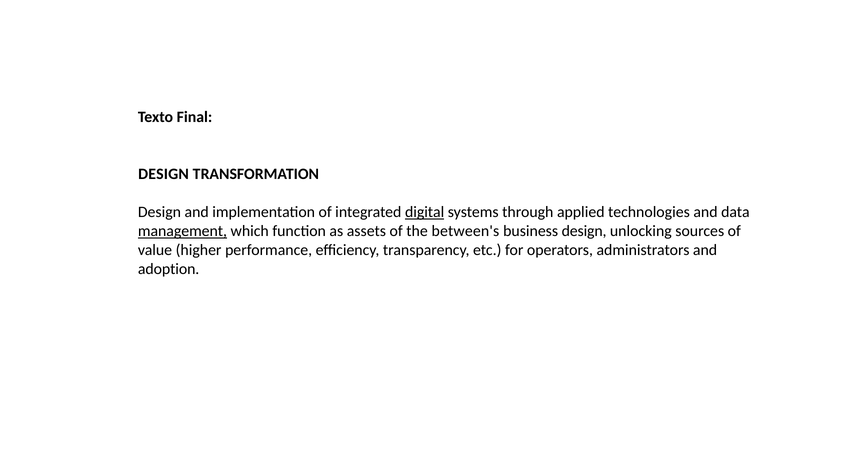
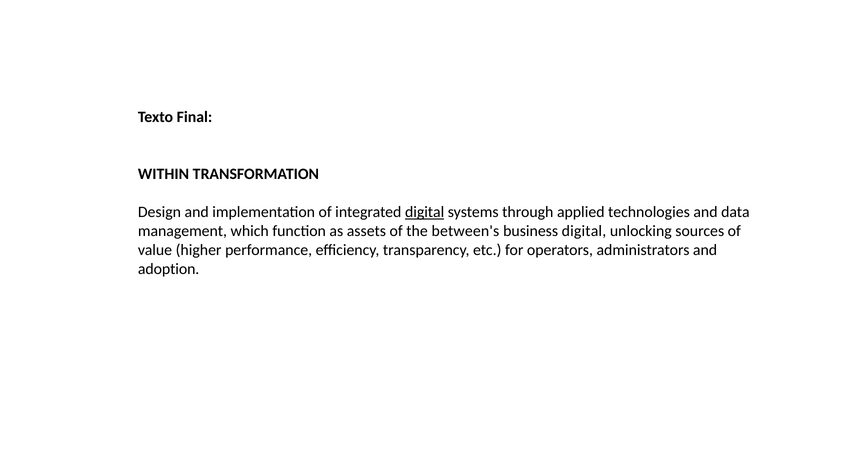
DESIGN at (163, 174): DESIGN -> WITHIN
management underline: present -> none
business design: design -> digital
